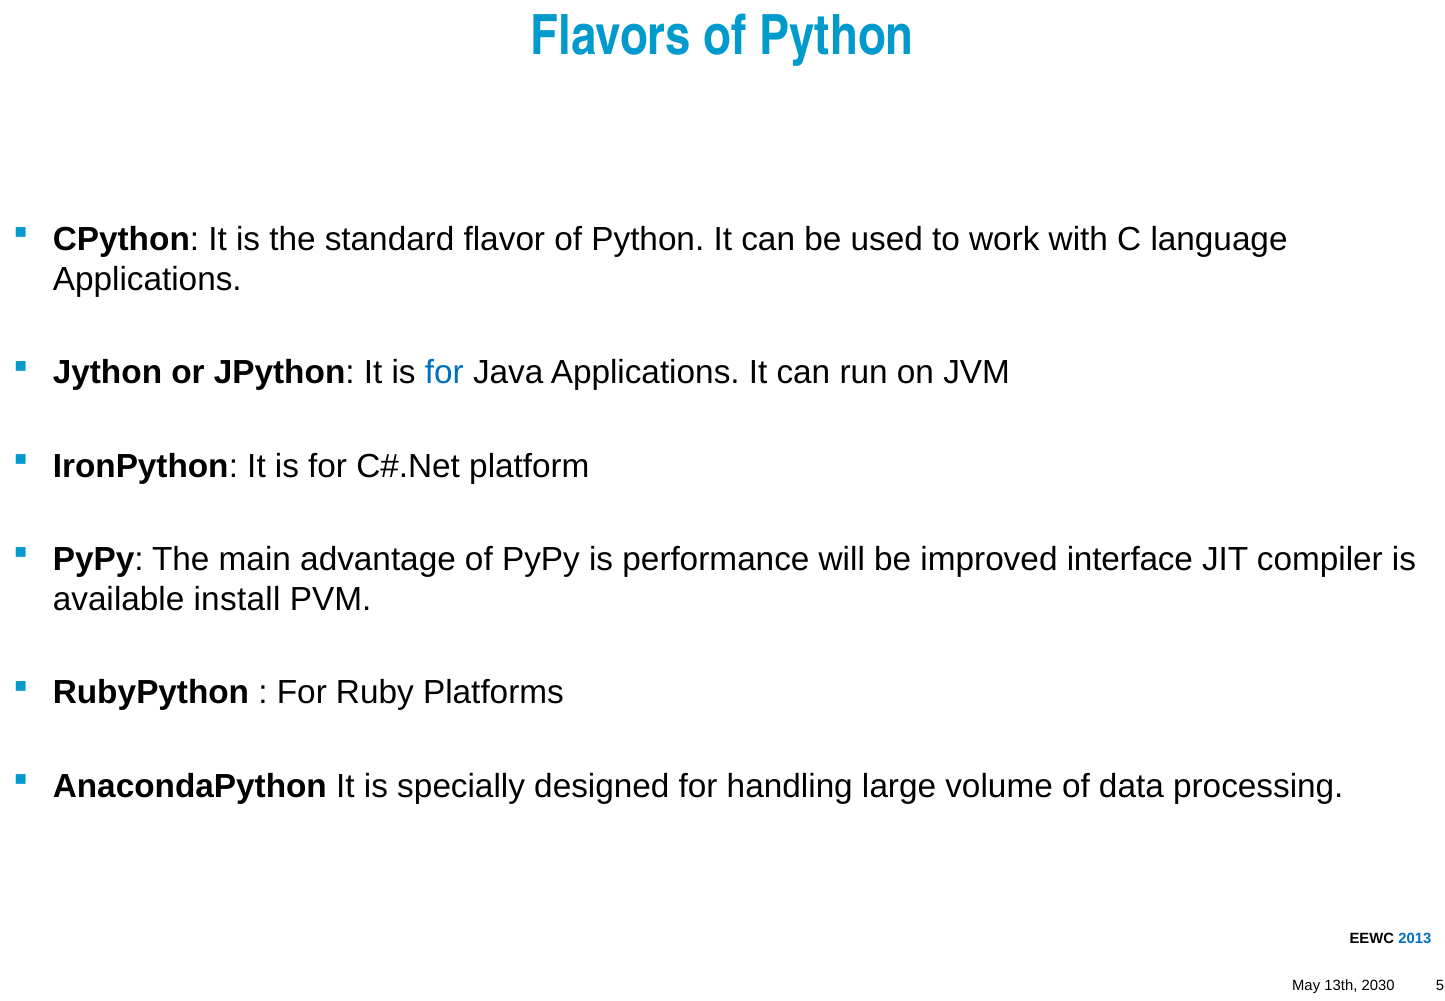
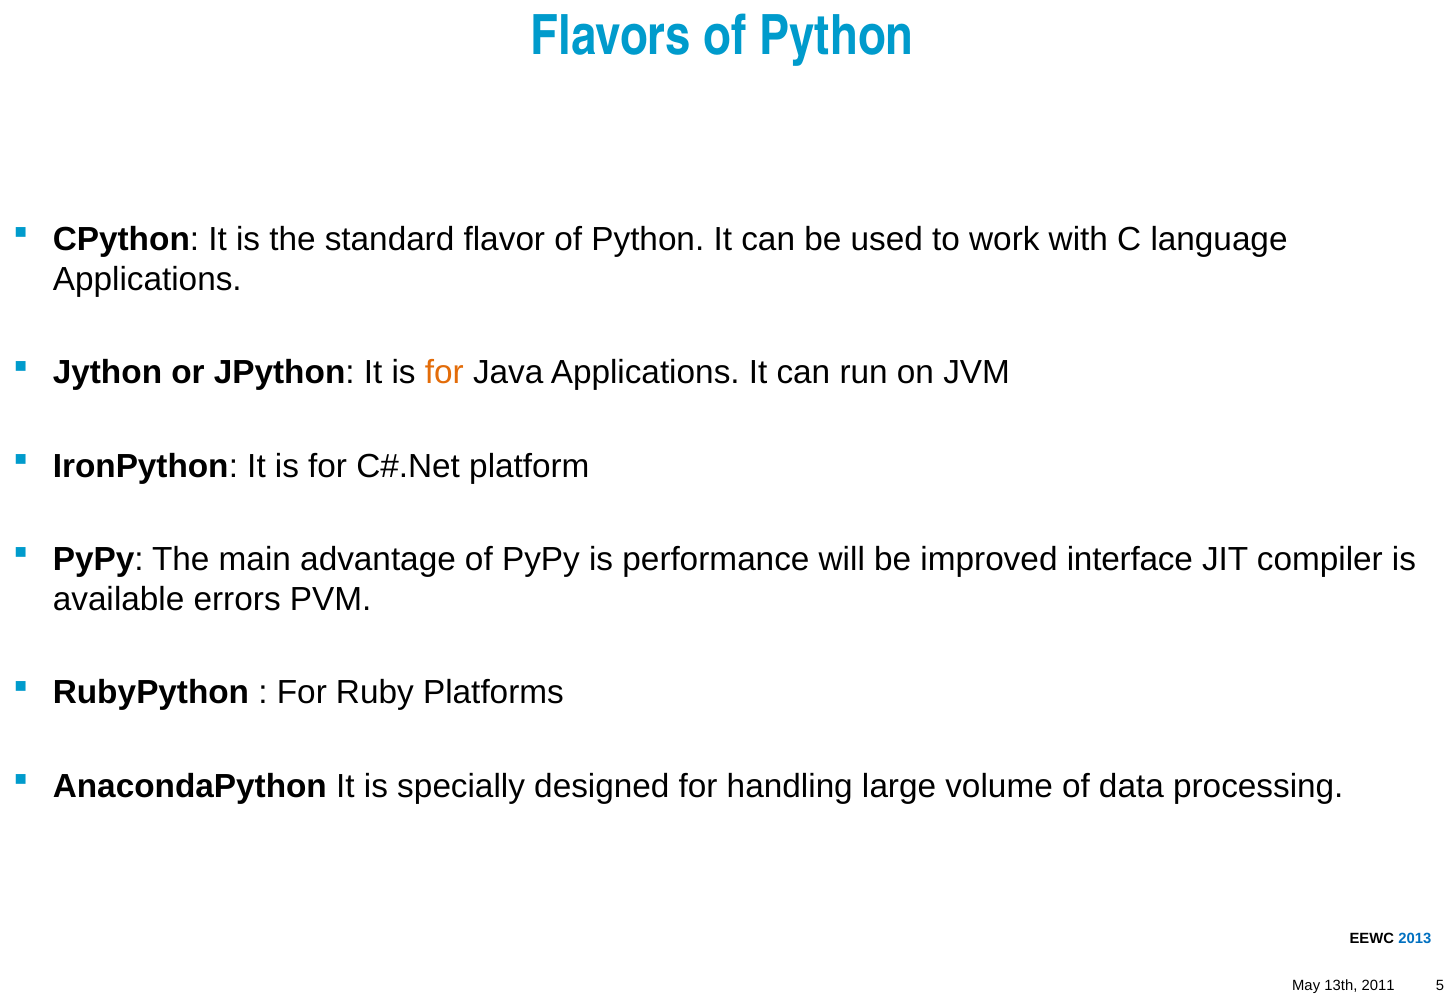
for at (444, 372) colour: blue -> orange
install: install -> errors
2030: 2030 -> 2011
